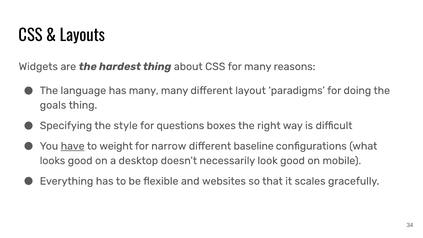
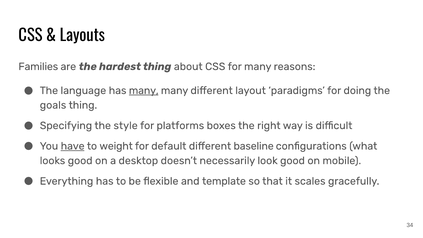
Widgets: Widgets -> Families
many at (144, 91) underline: none -> present
questions: questions -> platforms
narrow: narrow -> default
websites: websites -> template
